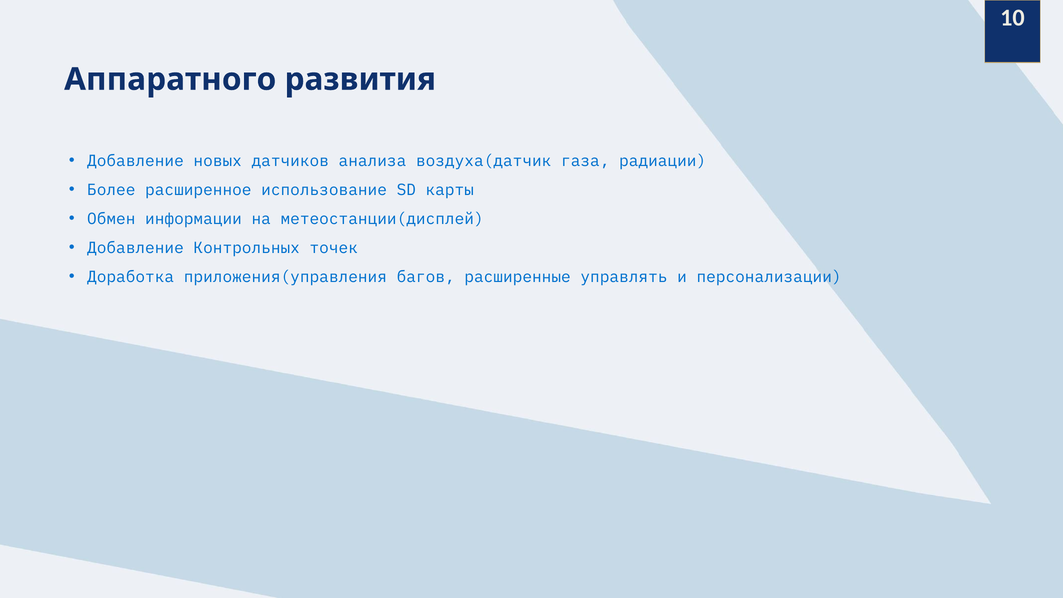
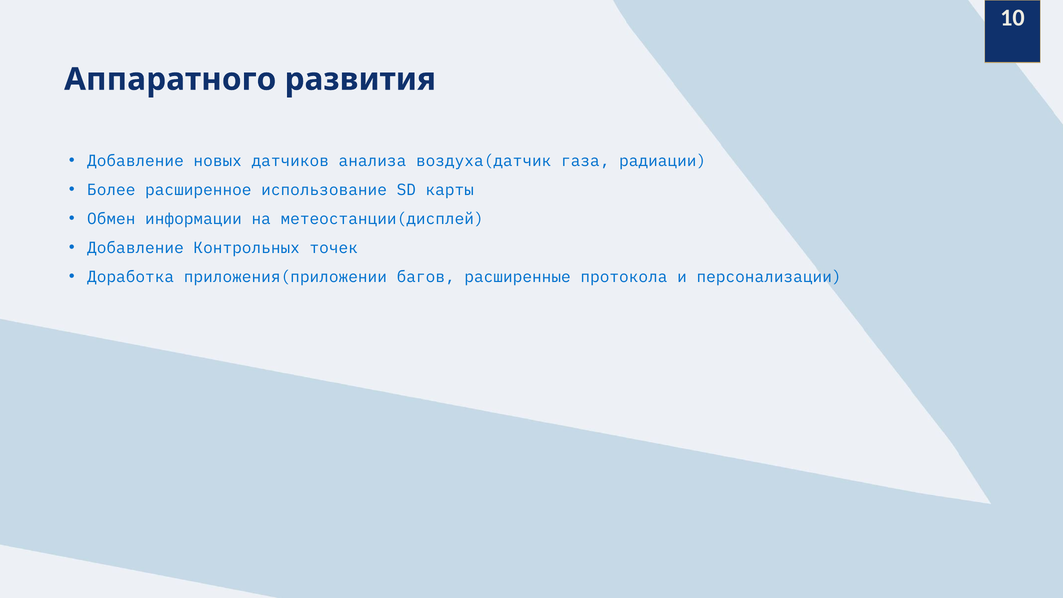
приложения(управления: приложения(управления -> приложения(приложении
управлять: управлять -> протокола
